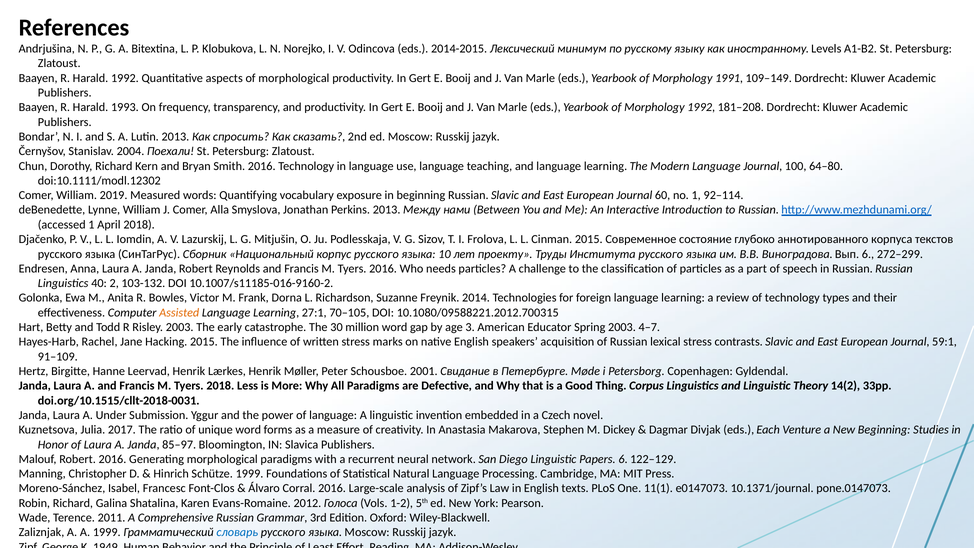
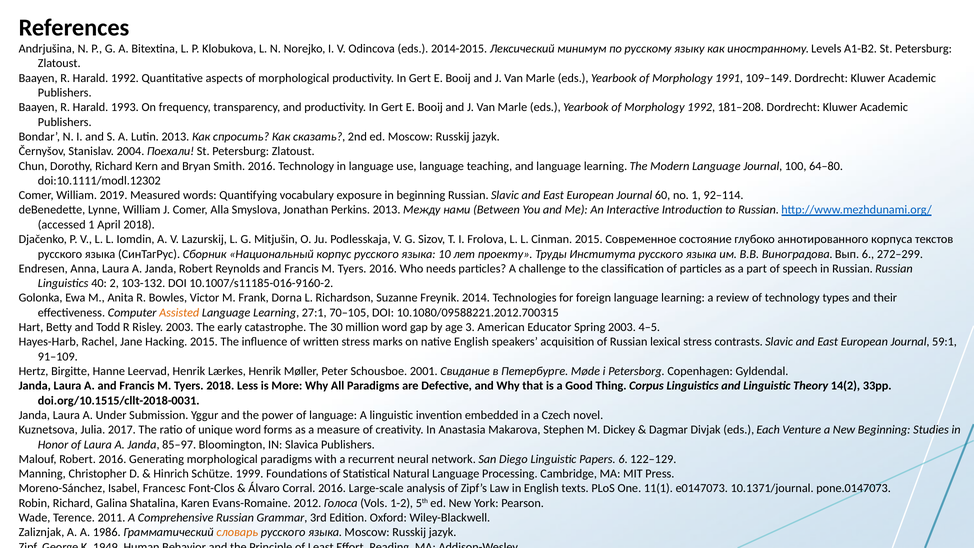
4–7: 4–7 -> 4–5
A 1999: 1999 -> 1986
словарь colour: blue -> orange
